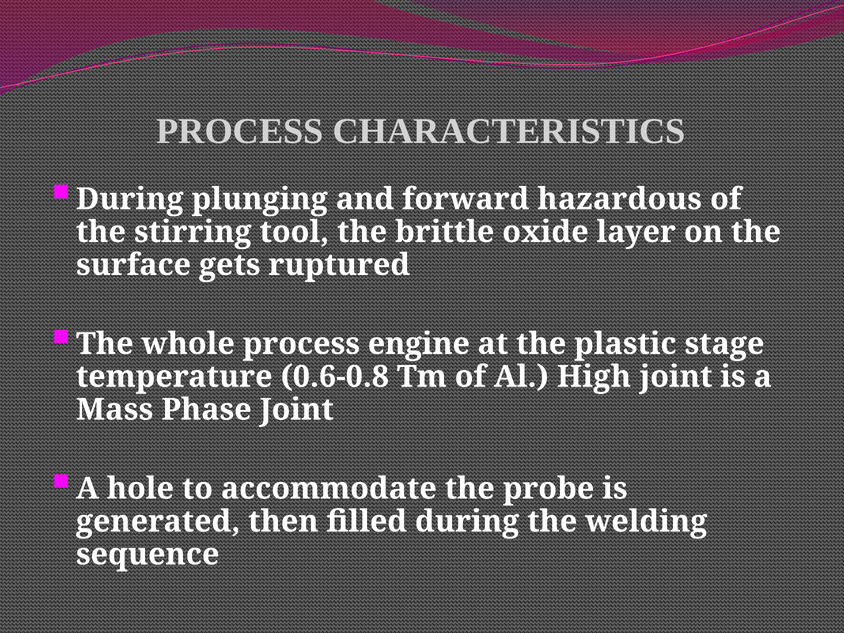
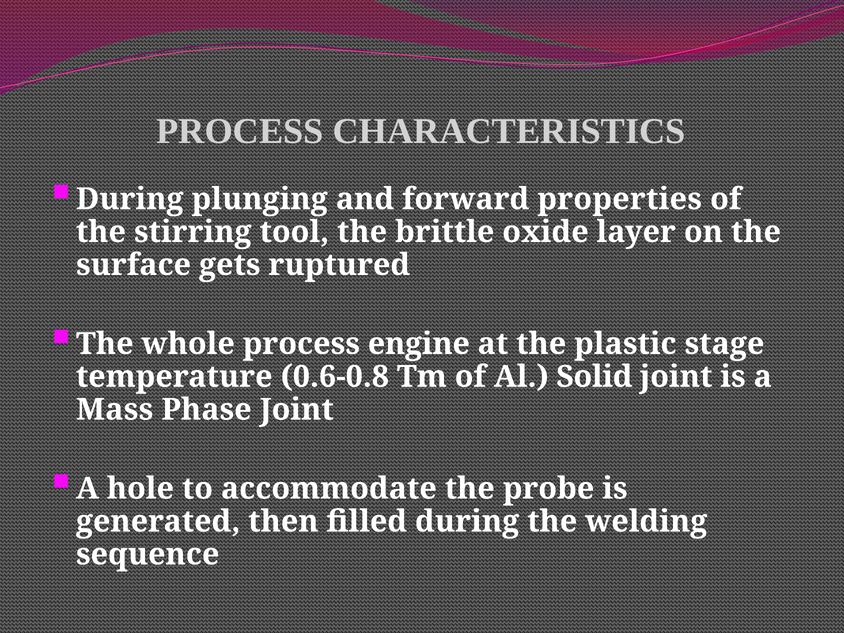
hazardous: hazardous -> properties
High: High -> Solid
